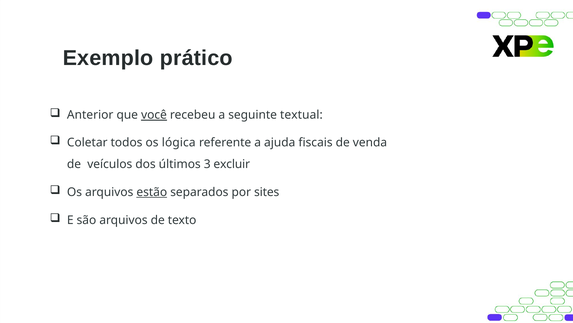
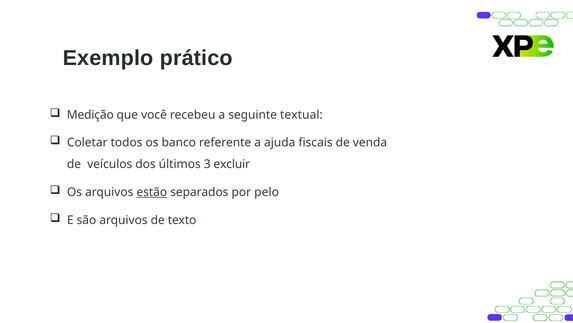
Anterior: Anterior -> Medição
você underline: present -> none
lógica: lógica -> banco
sites: sites -> pelo
